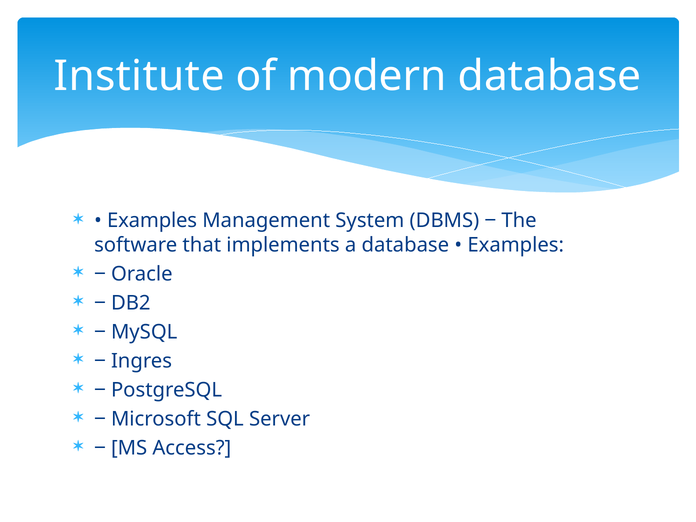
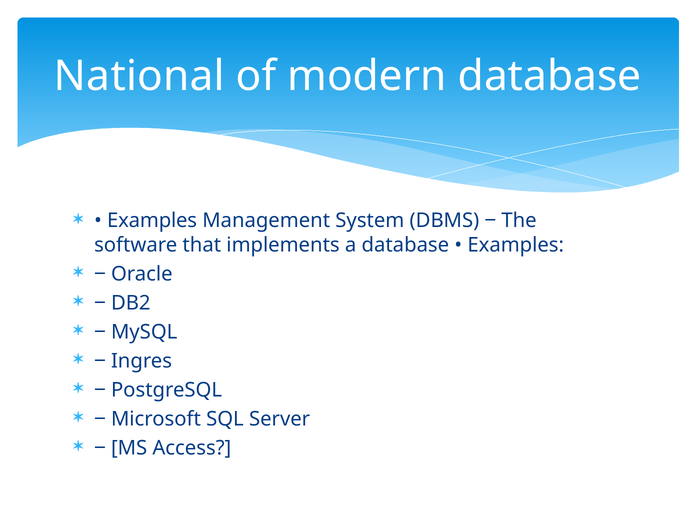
Institute: Institute -> National
